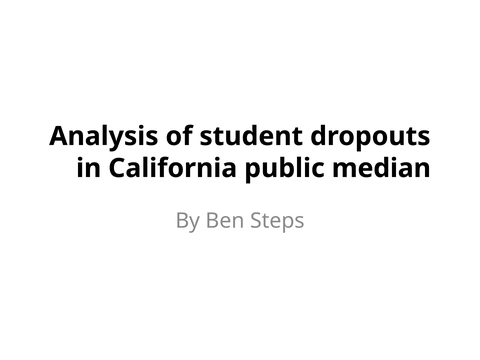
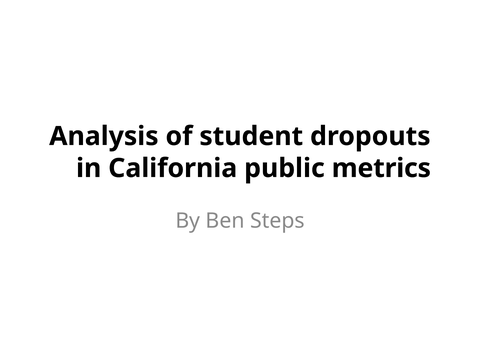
median: median -> metrics
